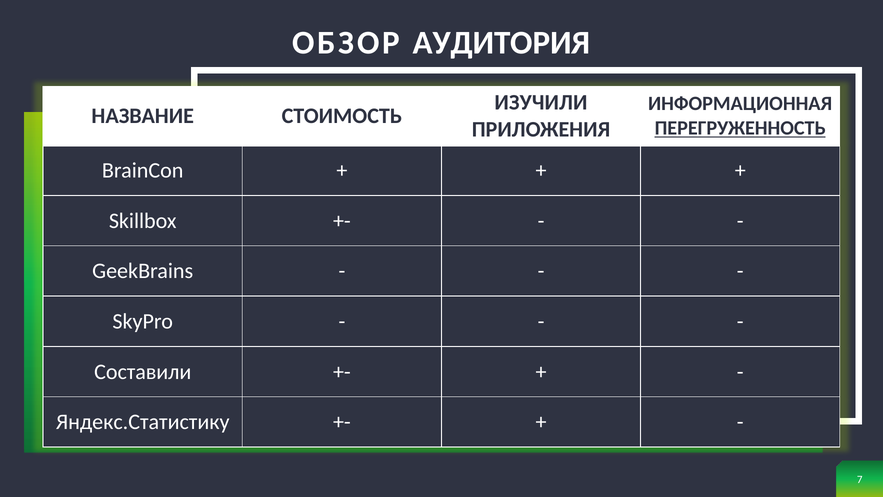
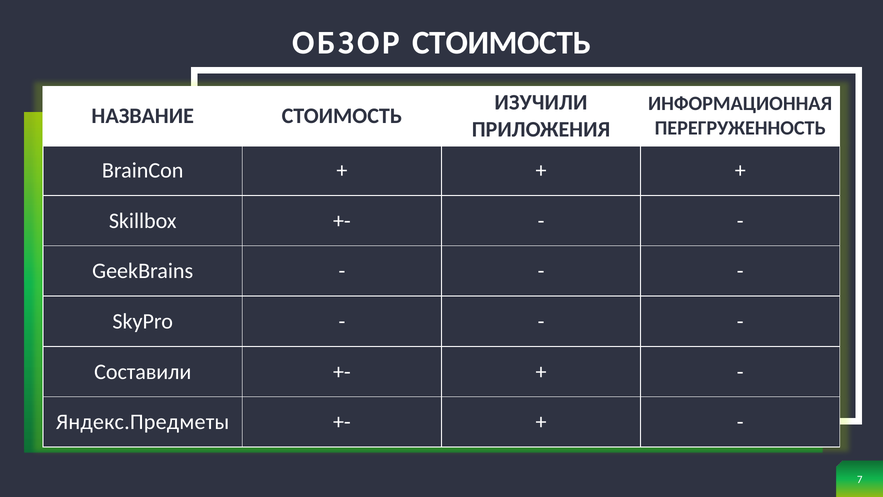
ОБЗОР АУДИТОРИЯ: АУДИТОРИЯ -> СТОИМОСТЬ
ПЕРЕГРУЖЕННОСТЬ underline: present -> none
Яндекс.Статистику: Яндекс.Статистику -> Яндекс.Предметы
